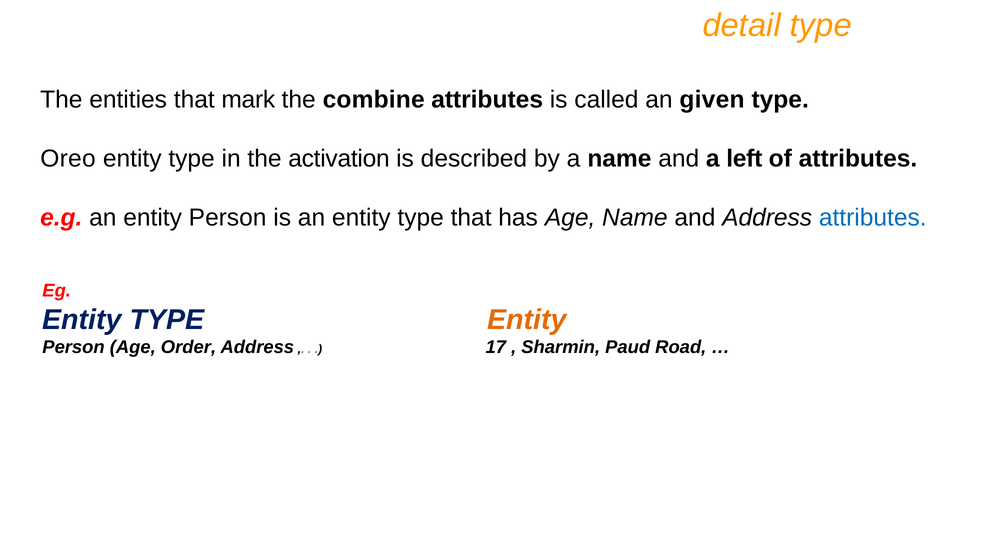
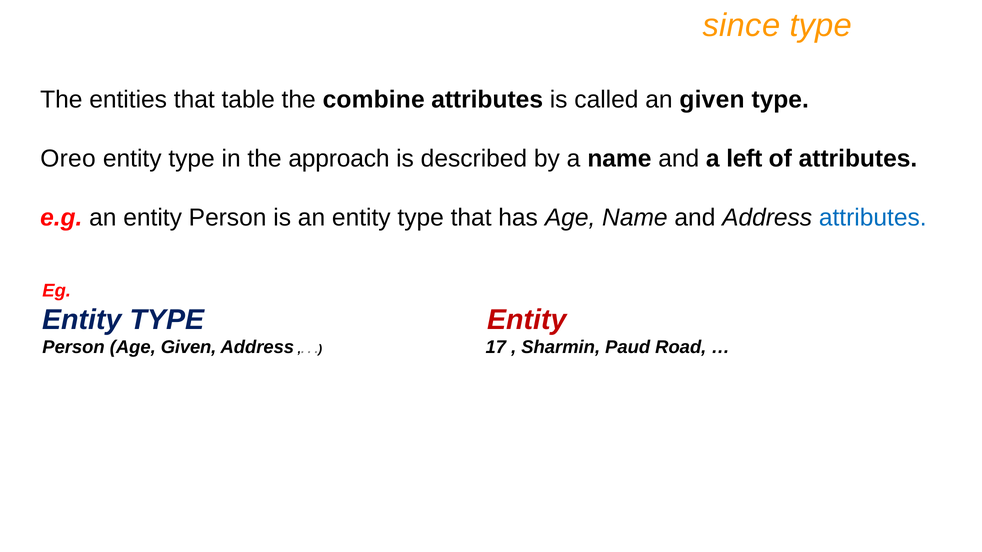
detail: detail -> since
mark: mark -> table
activation: activation -> approach
Entity at (527, 320) colour: orange -> red
Age Order: Order -> Given
